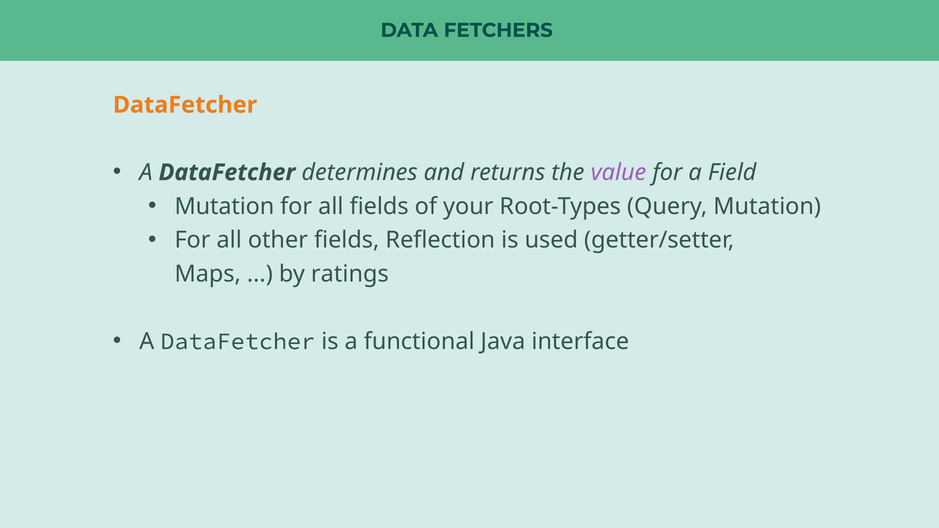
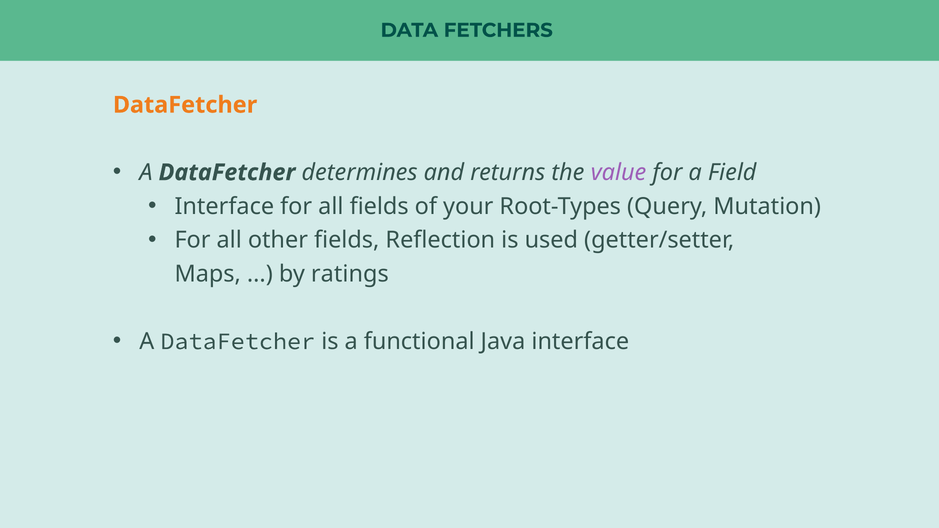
Mutation at (224, 206): Mutation -> Interface
